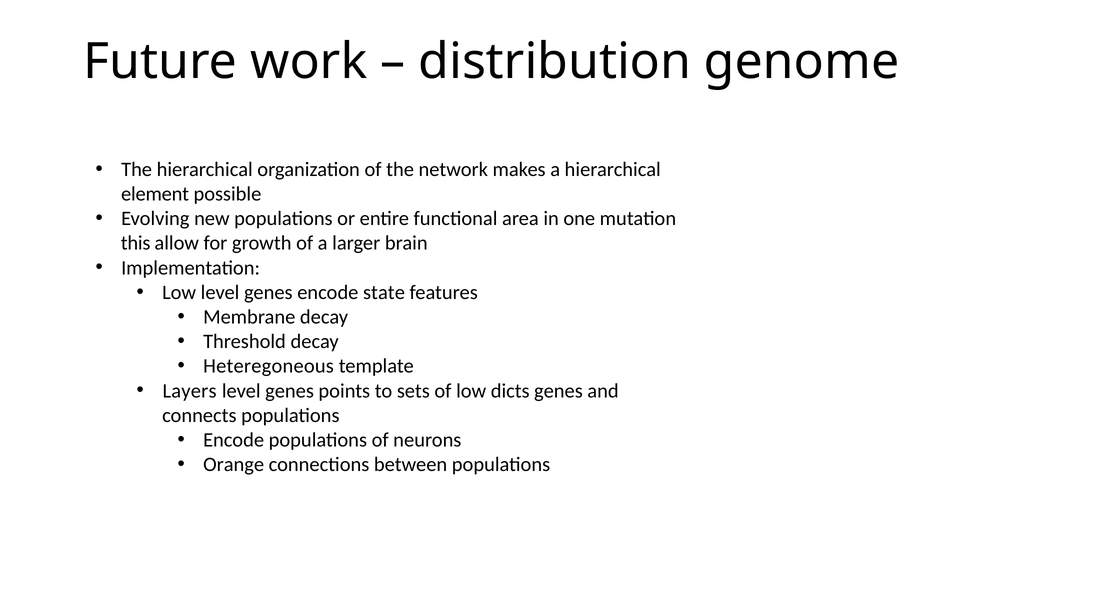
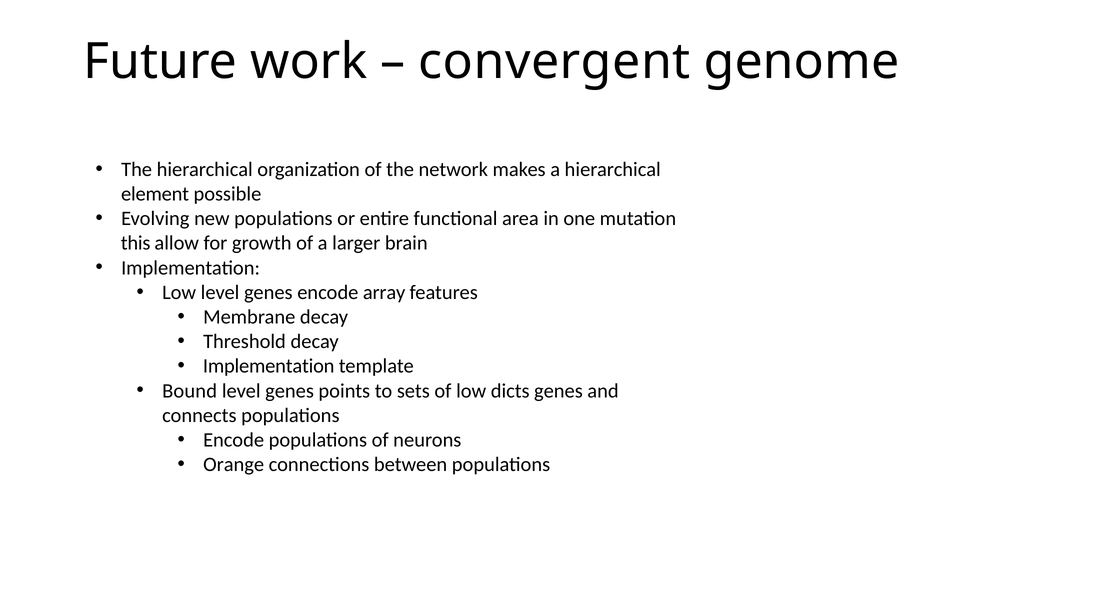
distribution: distribution -> convergent
state: state -> array
Heteregoneous at (269, 366): Heteregoneous -> Implementation
Layers: Layers -> Bound
